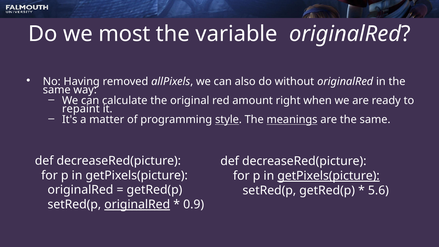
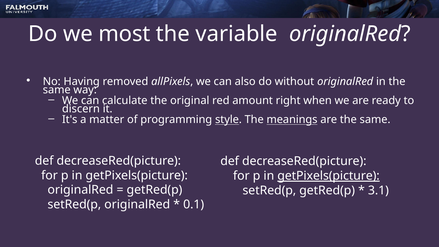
repaint: repaint -> discern
5.6: 5.6 -> 3.1
originalRed at (137, 205) underline: present -> none
0.9: 0.9 -> 0.1
